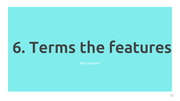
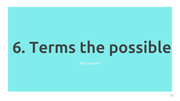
features: features -> possible
